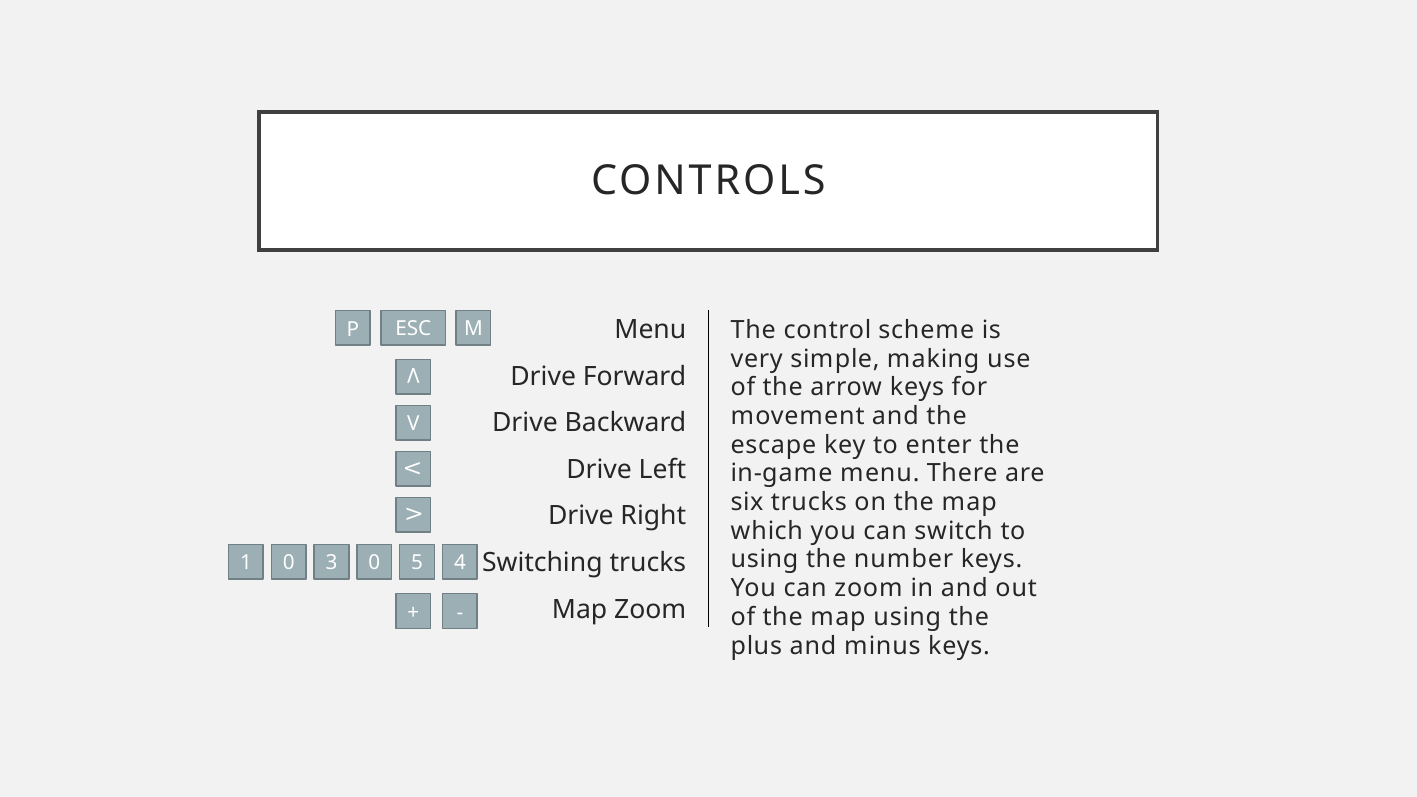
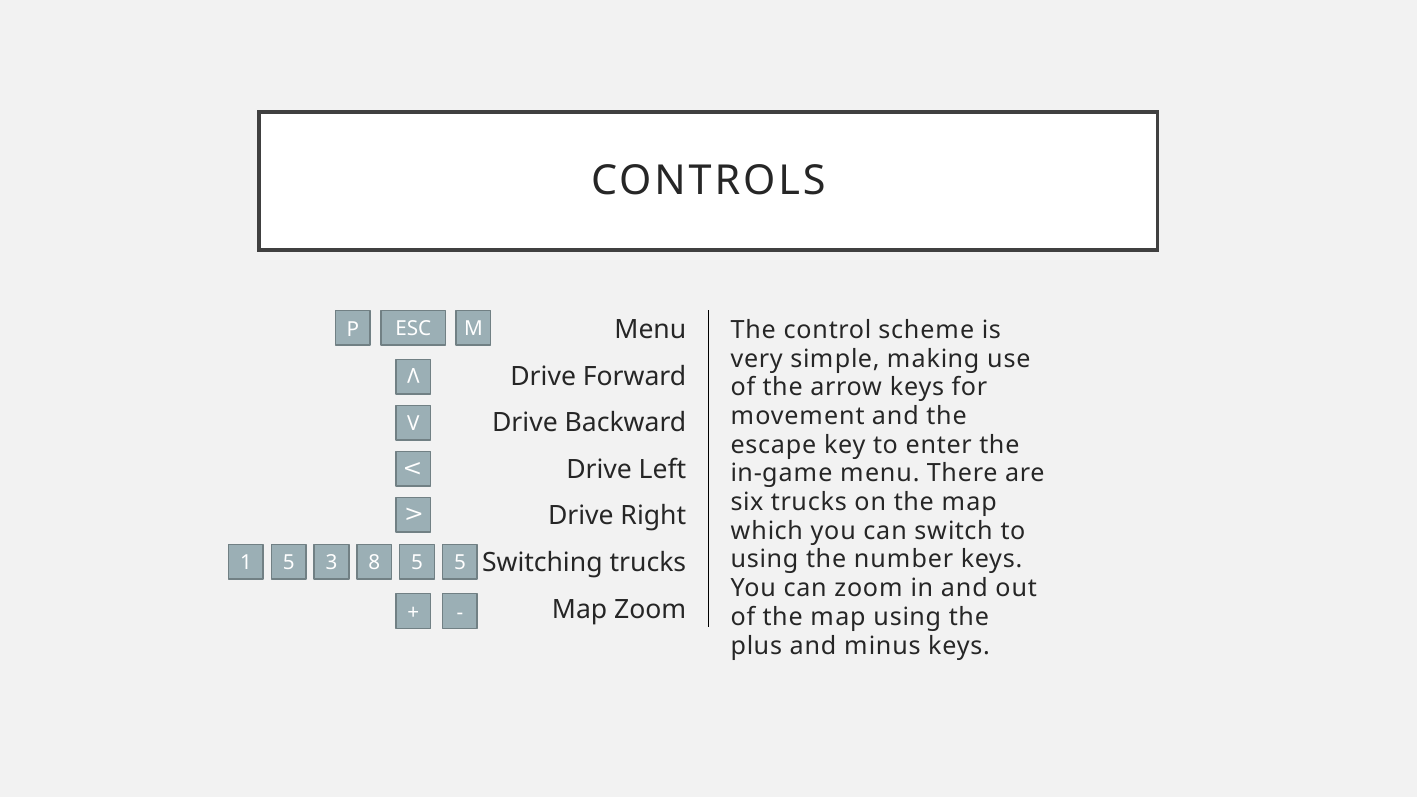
1 0: 0 -> 5
3 0: 0 -> 8
5 4: 4 -> 5
